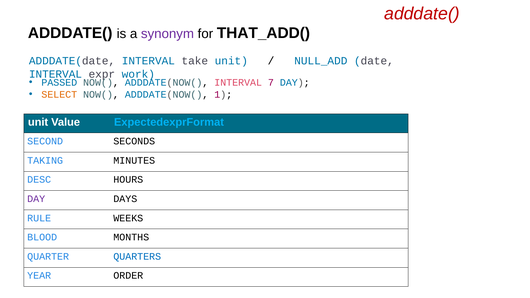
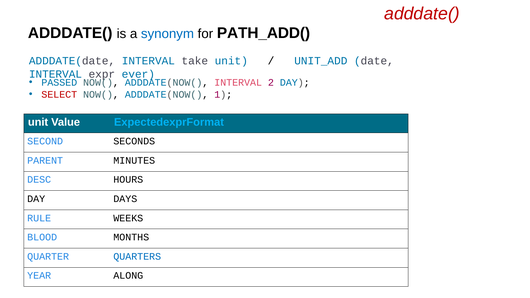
synonym colour: purple -> blue
THAT_ADD(: THAT_ADD( -> PATH_ADD(
NULL_ADD: NULL_ADD -> UNIT_ADD
work: work -> ever
7: 7 -> 2
SELECT colour: orange -> red
TAKING: TAKING -> PARENT
DAY at (36, 199) colour: purple -> black
ORDER: ORDER -> ALONG
